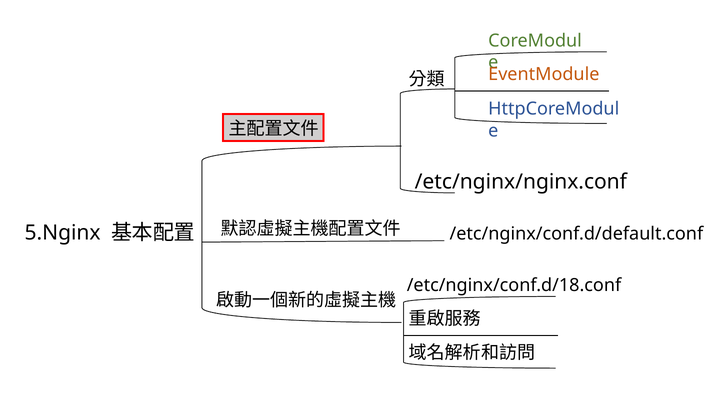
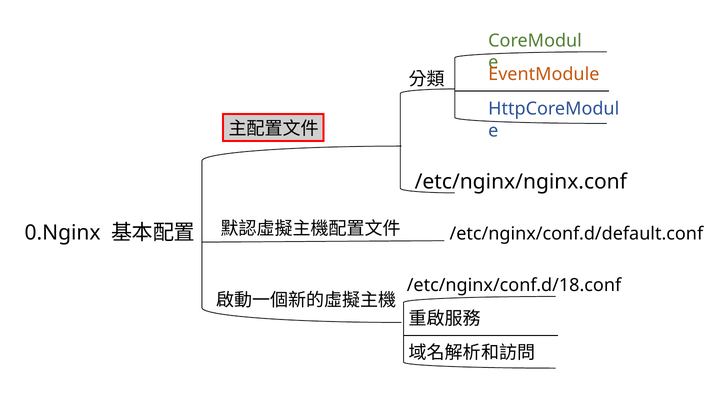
5.Nginx: 5.Nginx -> 0.Nginx
